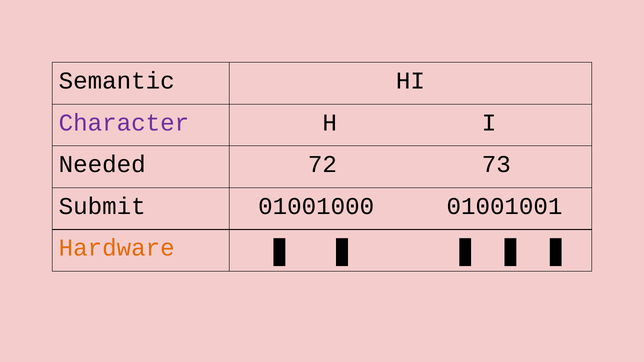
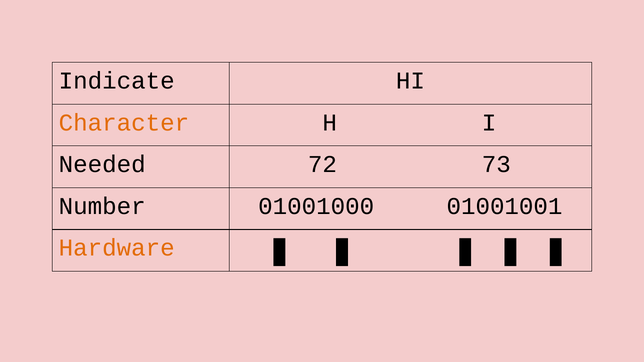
Semantic: Semantic -> Indicate
Character colour: purple -> orange
Submit: Submit -> Number
